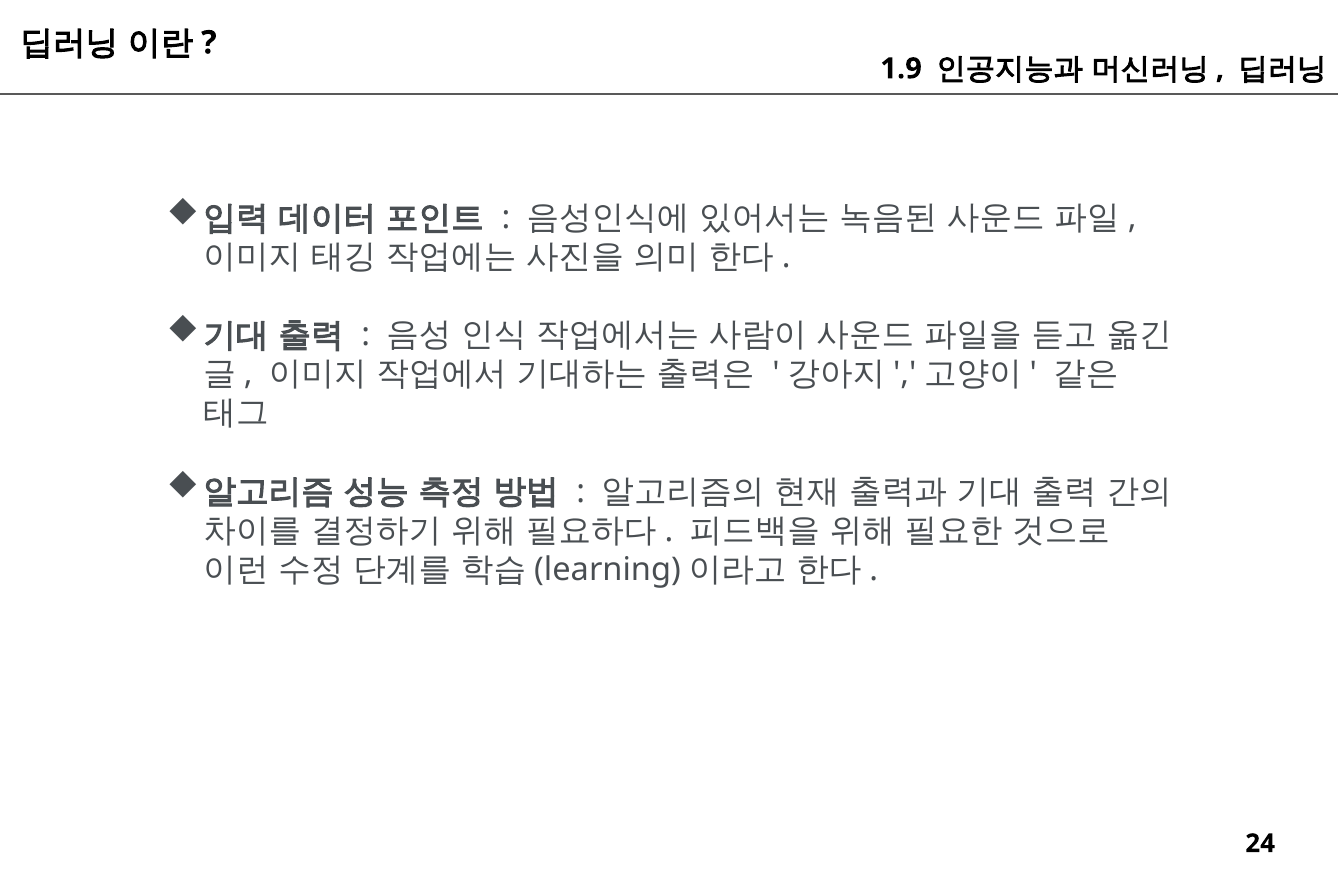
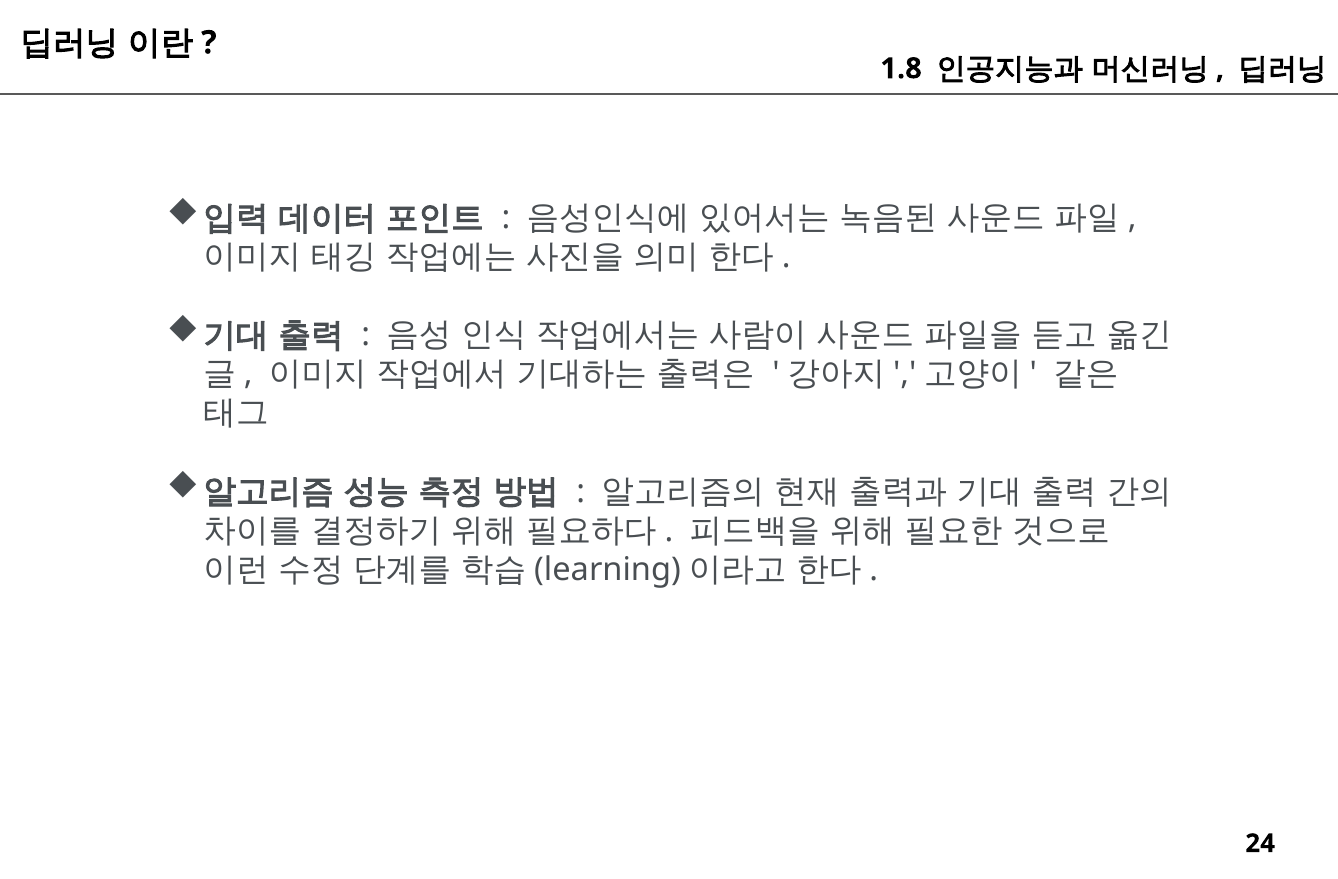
1.9: 1.9 -> 1.8
